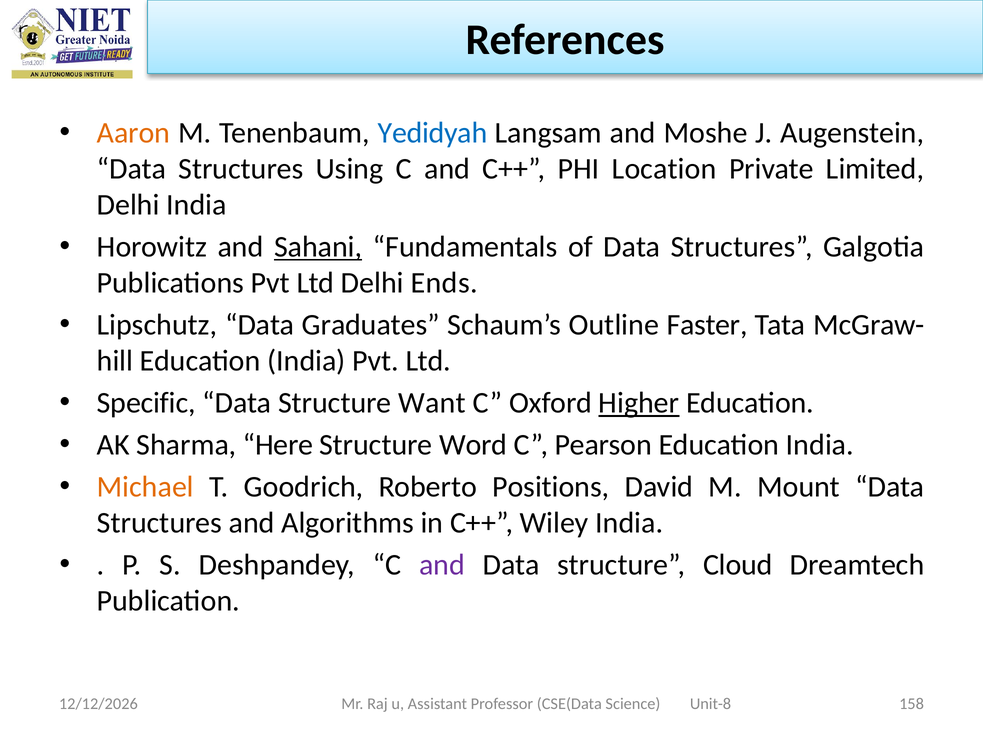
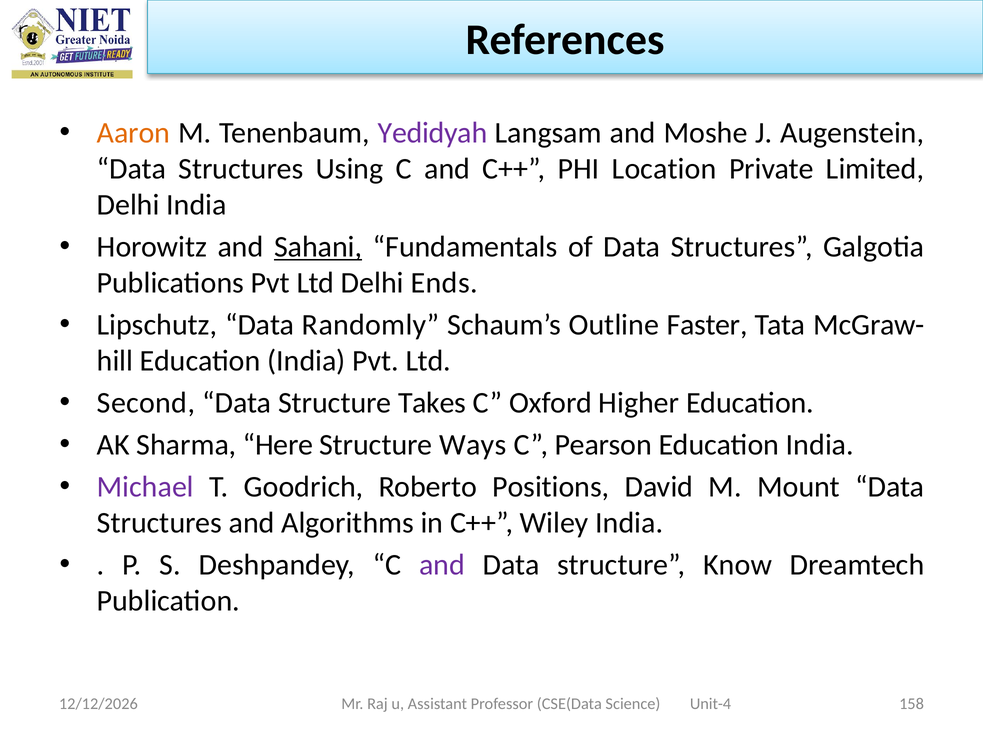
Yedidyah colour: blue -> purple
Graduates: Graduates -> Randomly
Specific: Specific -> Second
Want: Want -> Takes
Higher underline: present -> none
Word: Word -> Ways
Michael colour: orange -> purple
Cloud: Cloud -> Know
Unit-8: Unit-8 -> Unit-4
